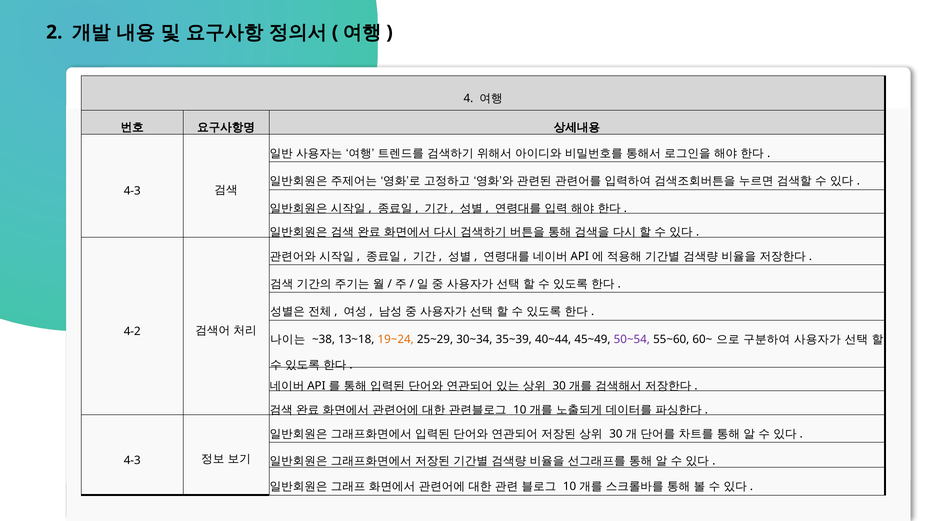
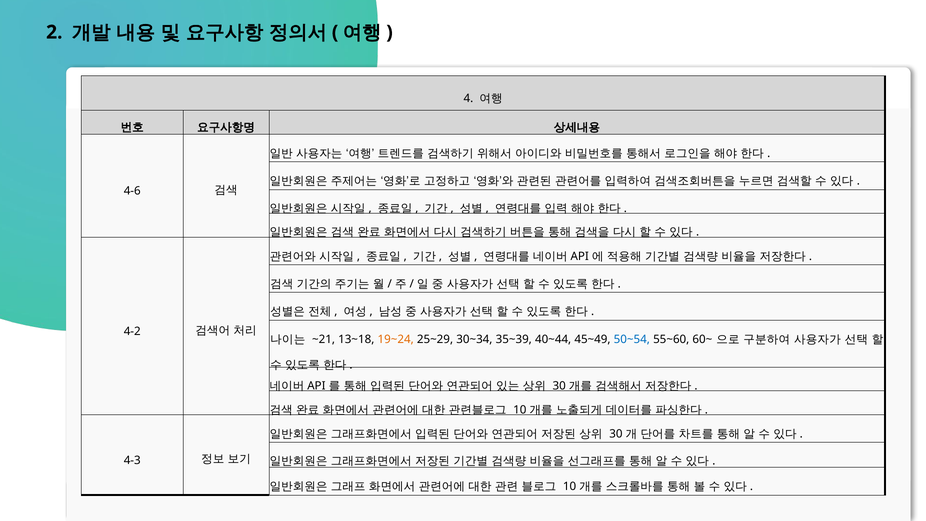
4-3 at (132, 191): 4-3 -> 4-6
~38: ~38 -> ~21
50~54 colour: purple -> blue
